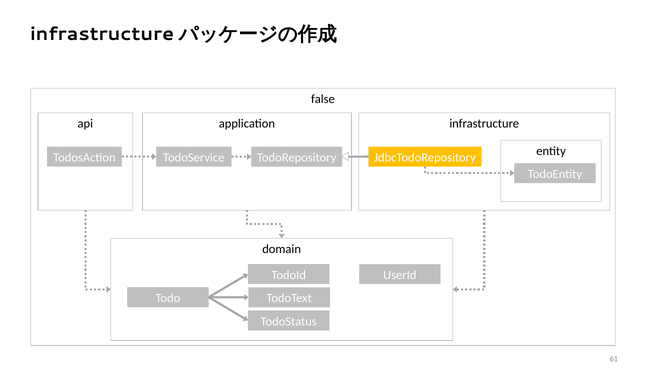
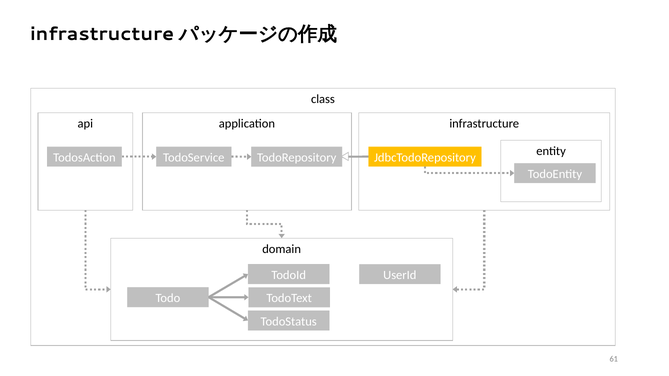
false: false -> class
